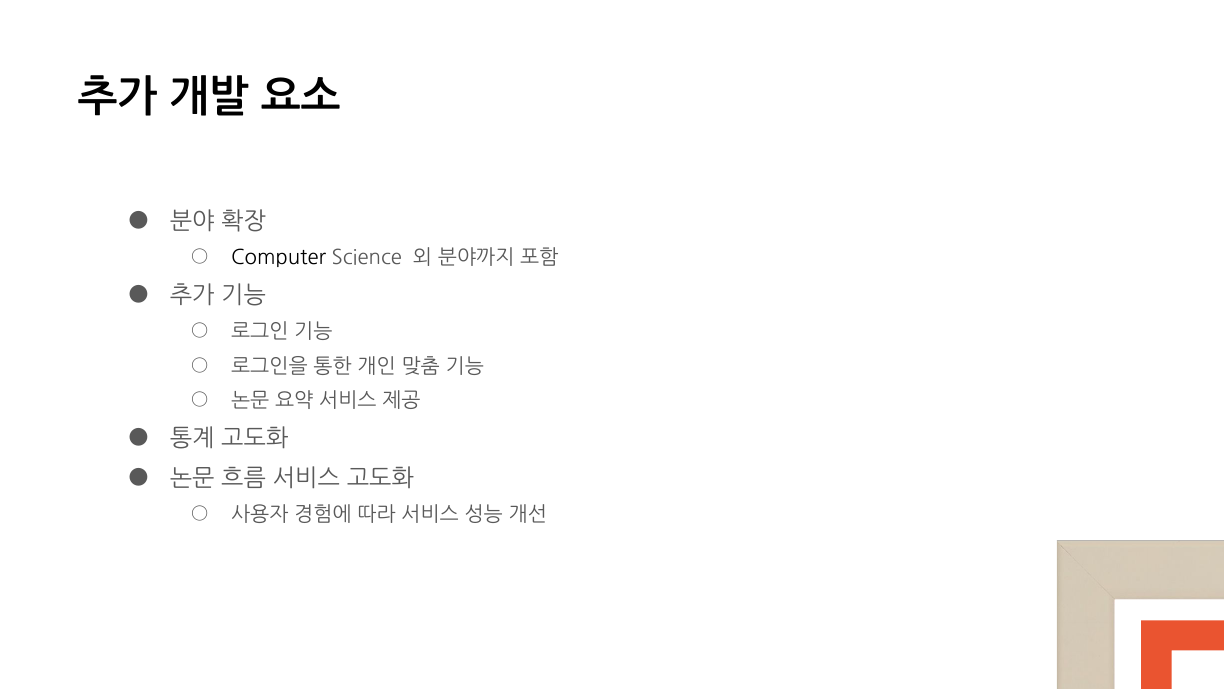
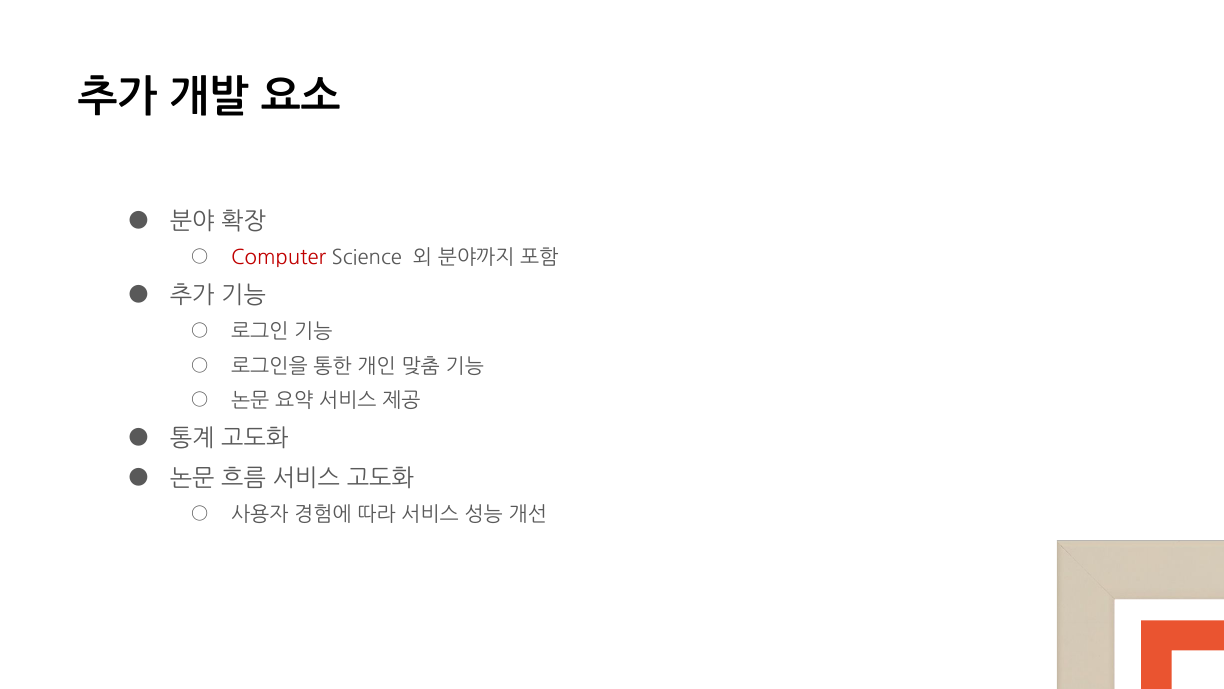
Computer colour: black -> red
